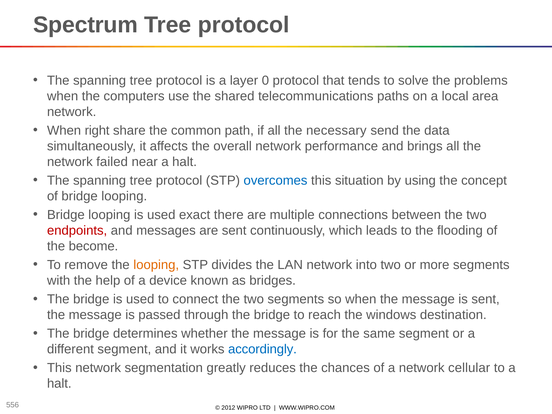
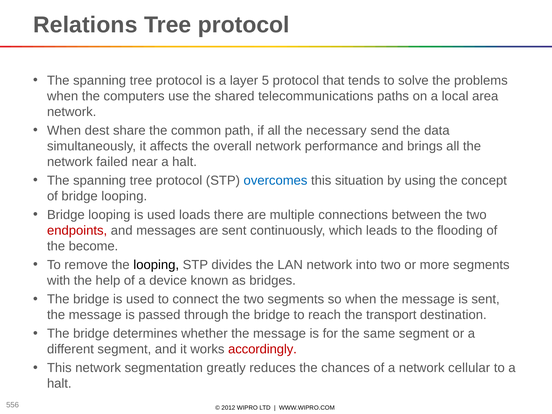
Spectrum: Spectrum -> Relations
0: 0 -> 5
right: right -> dest
exact: exact -> loads
looping at (156, 265) colour: orange -> black
windows: windows -> transport
accordingly colour: blue -> red
